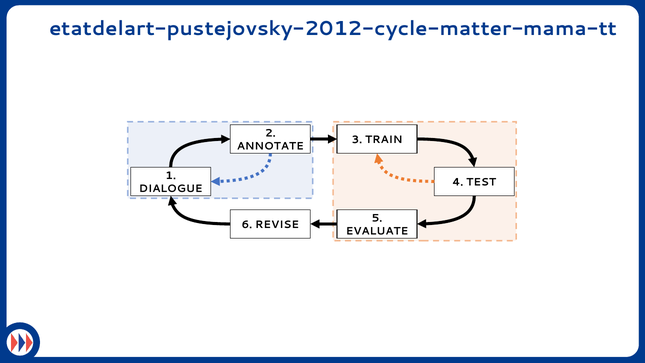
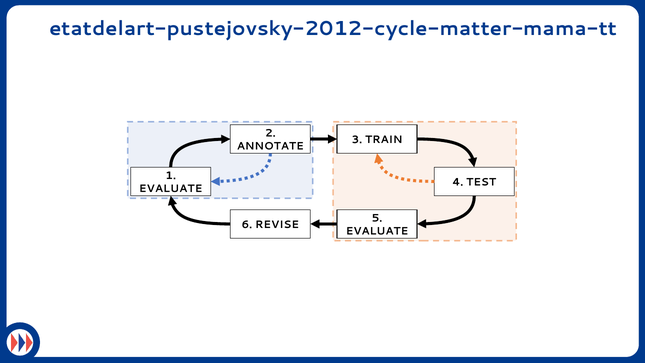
DIALOGUE at (171, 189): DIALOGUE -> EVALUATE
